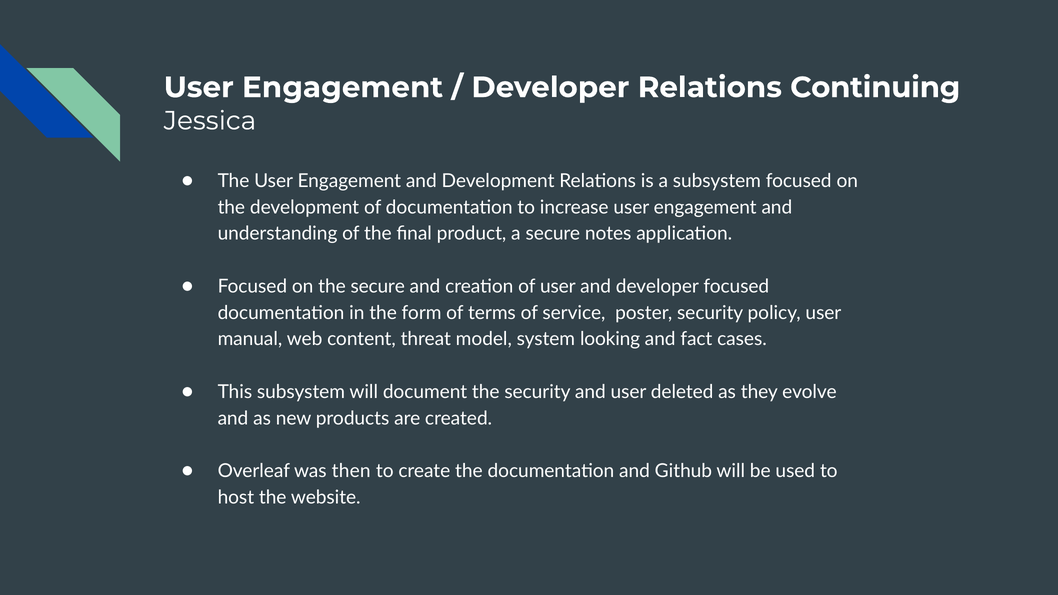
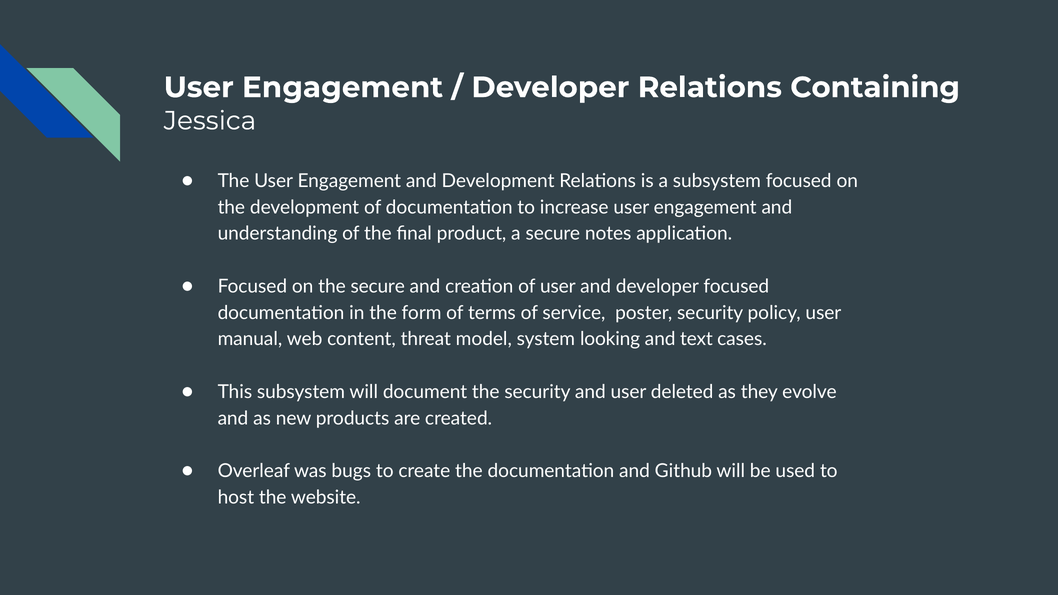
Continuing: Continuing -> Containing
fact: fact -> text
then: then -> bugs
